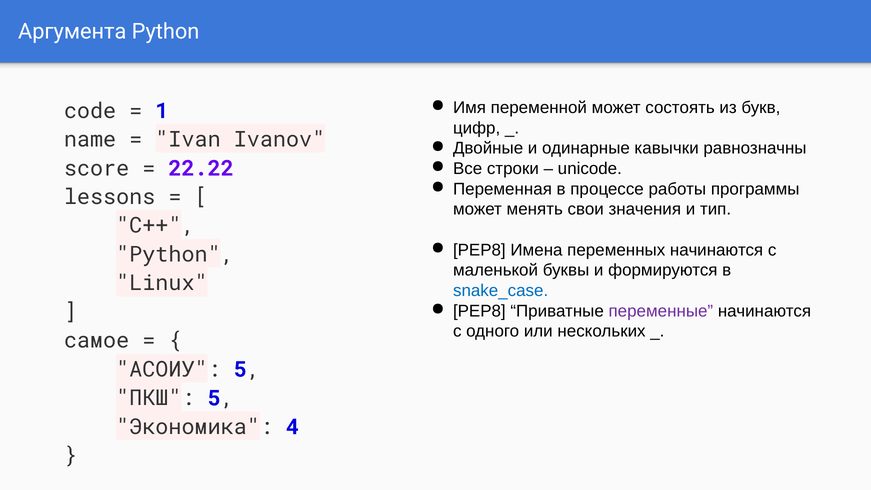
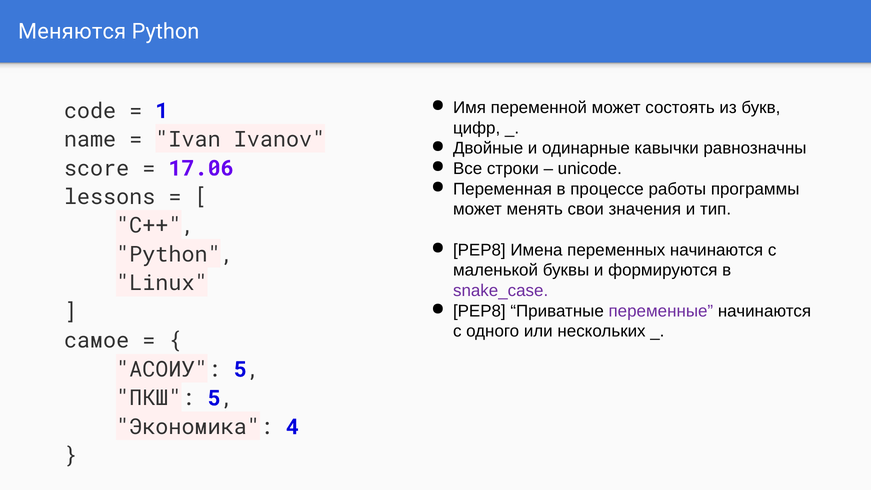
Аргумента: Аргумента -> Меняются
22.22: 22.22 -> 17.06
snake_case colour: blue -> purple
